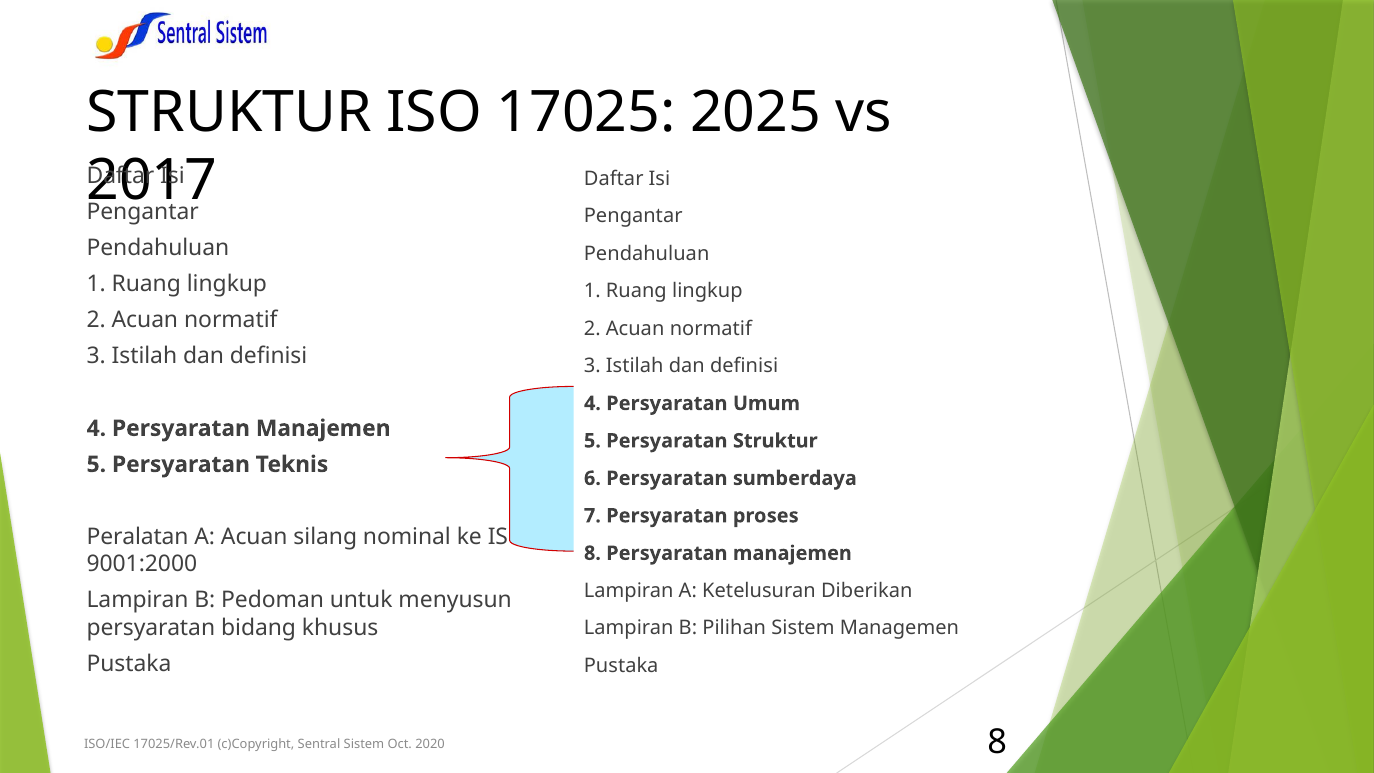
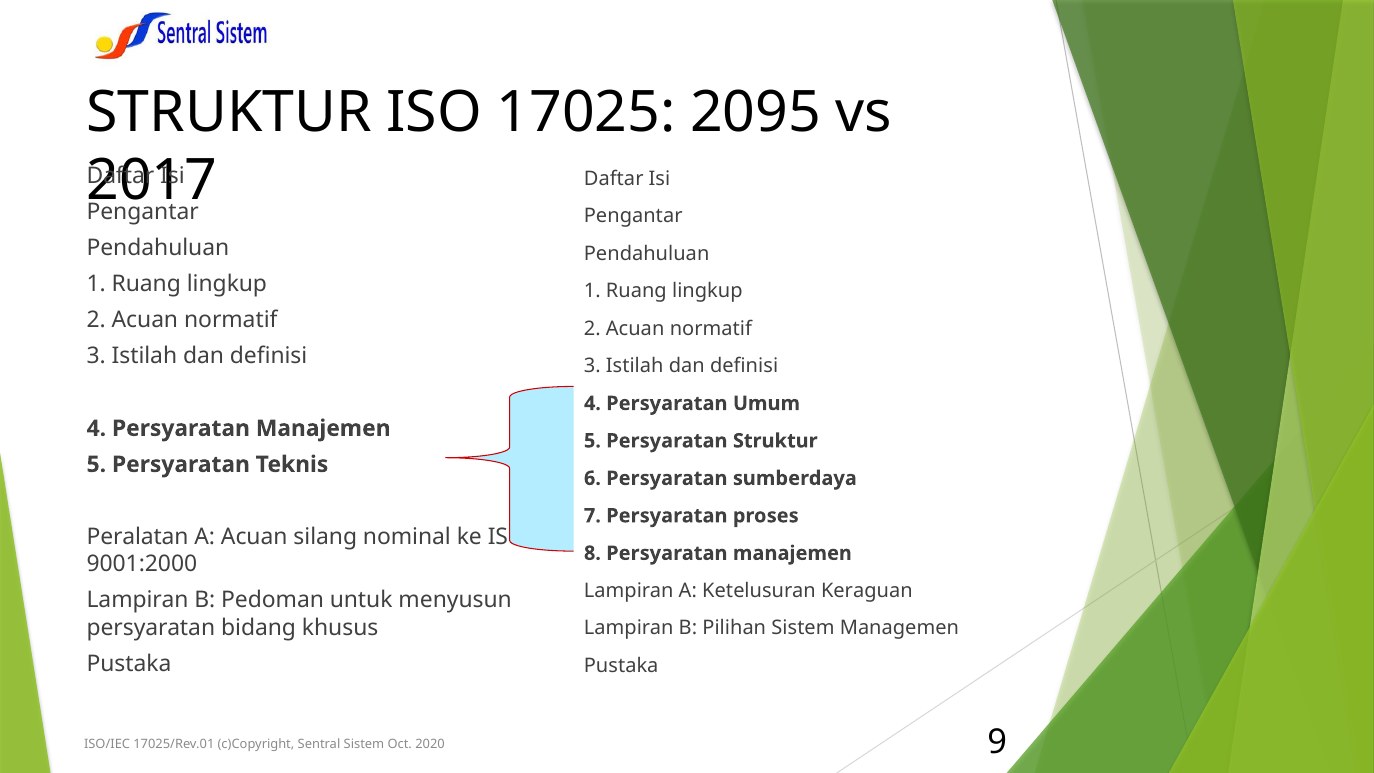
2025: 2025 -> 2095
Diberikan: Diberikan -> Keraguan
2020 8: 8 -> 9
